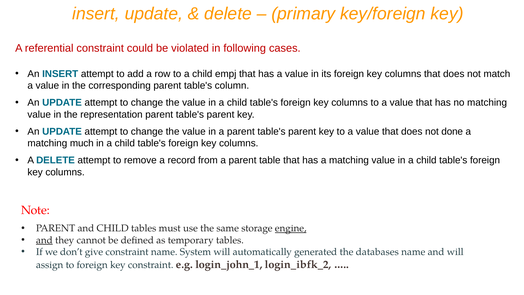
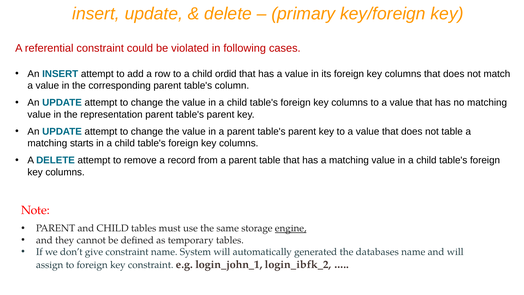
empj: empj -> ordid
not done: done -> table
much: much -> starts
and at (44, 240) underline: present -> none
